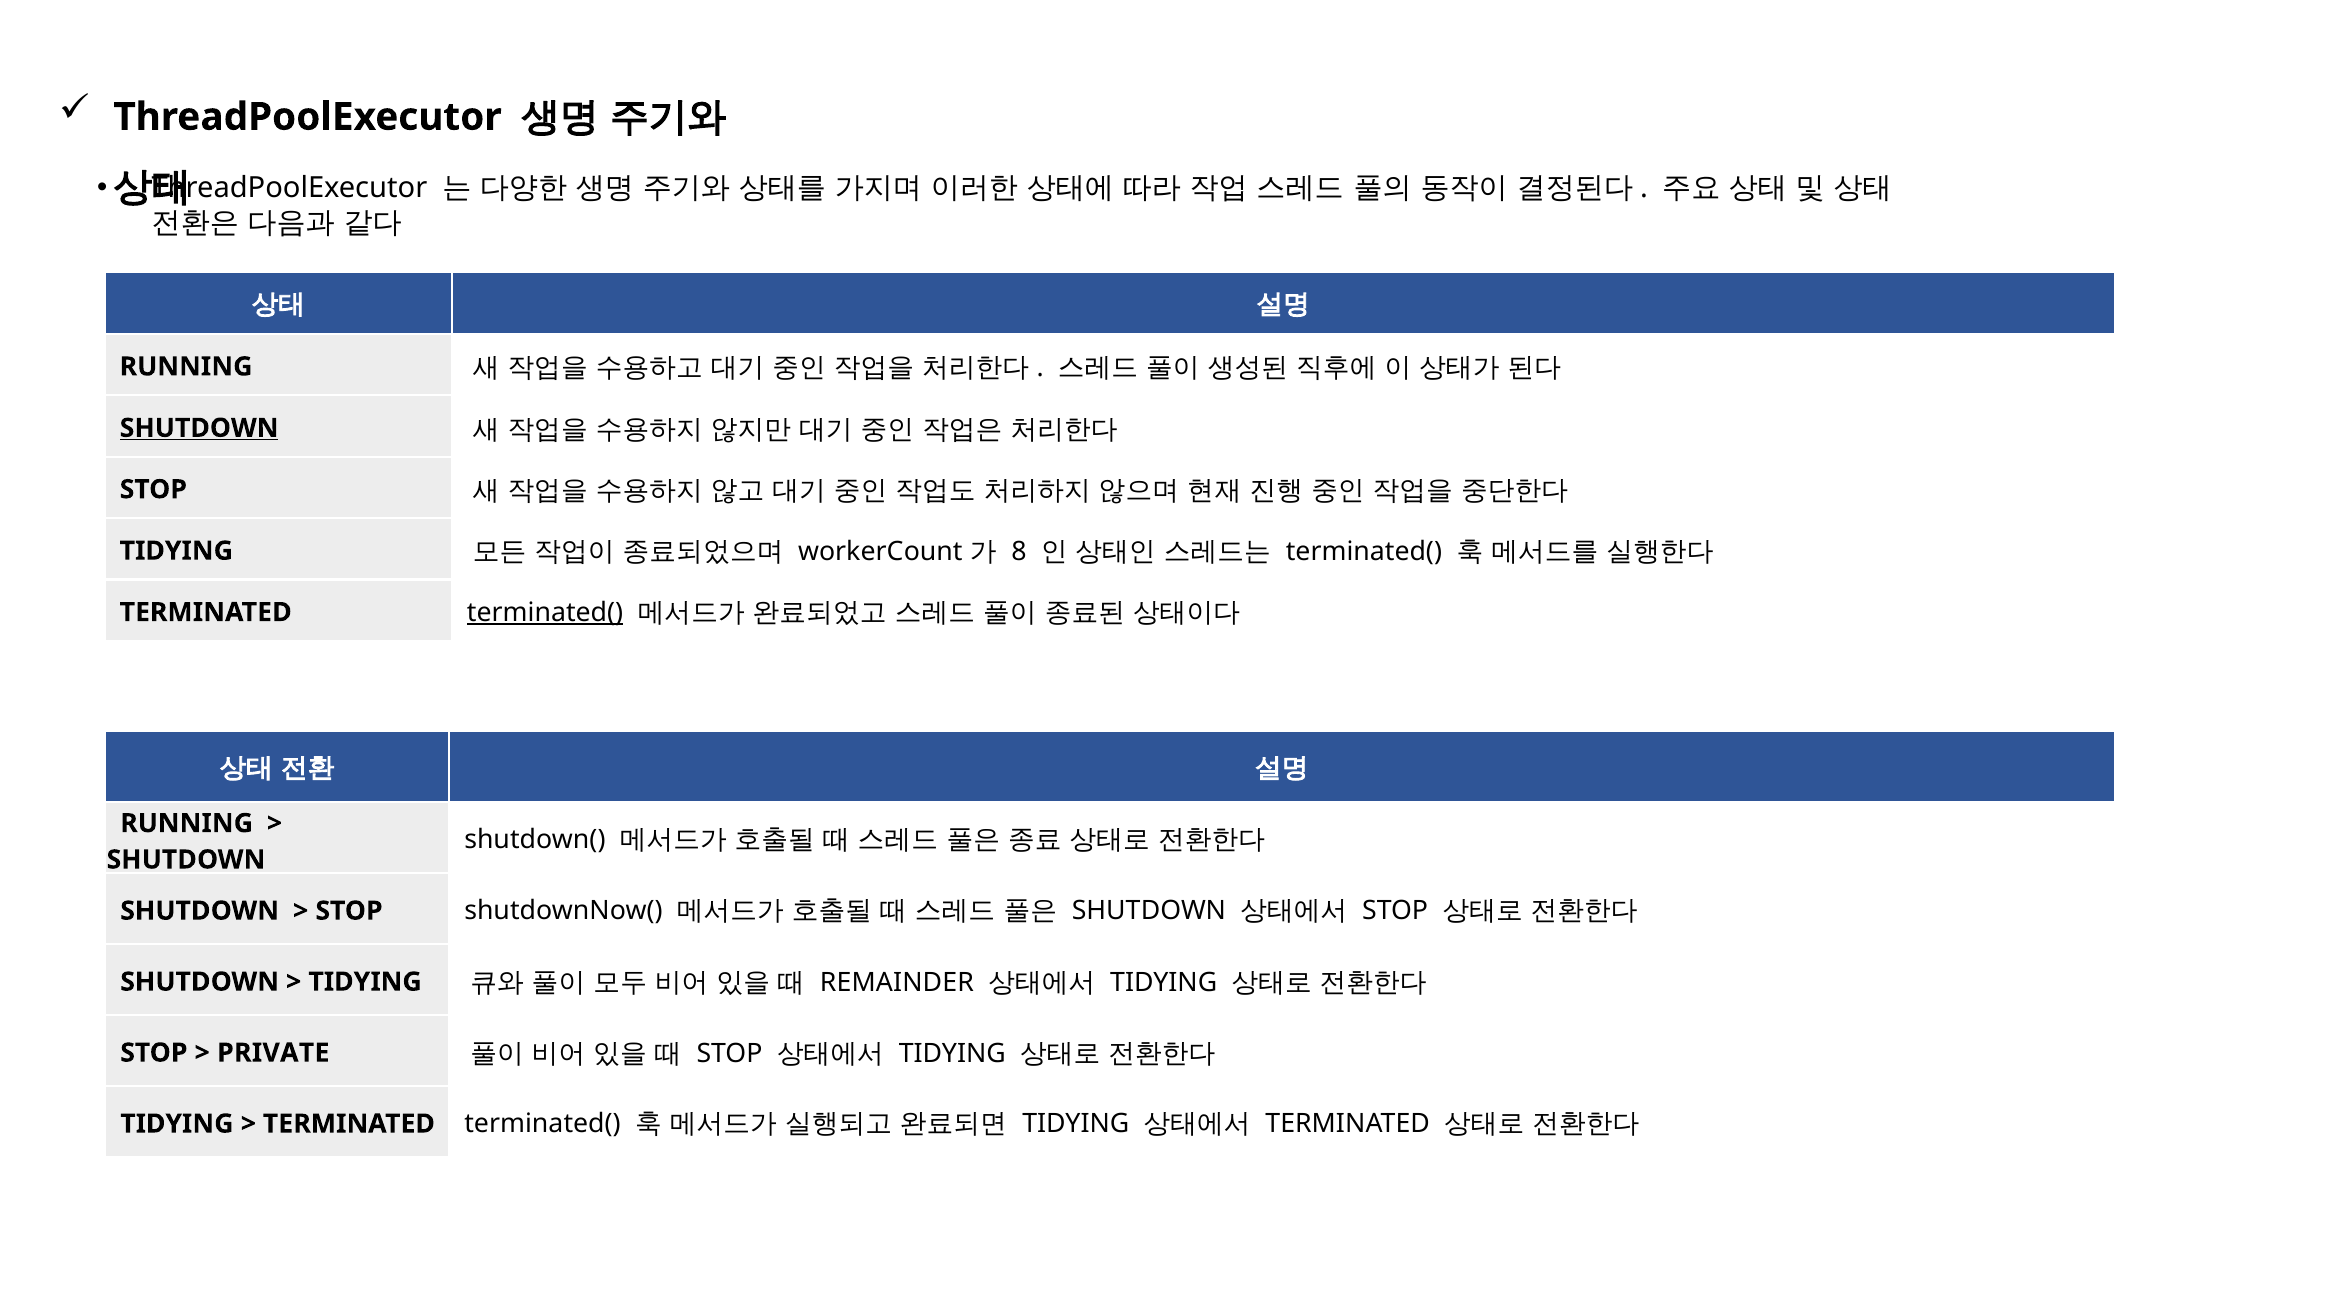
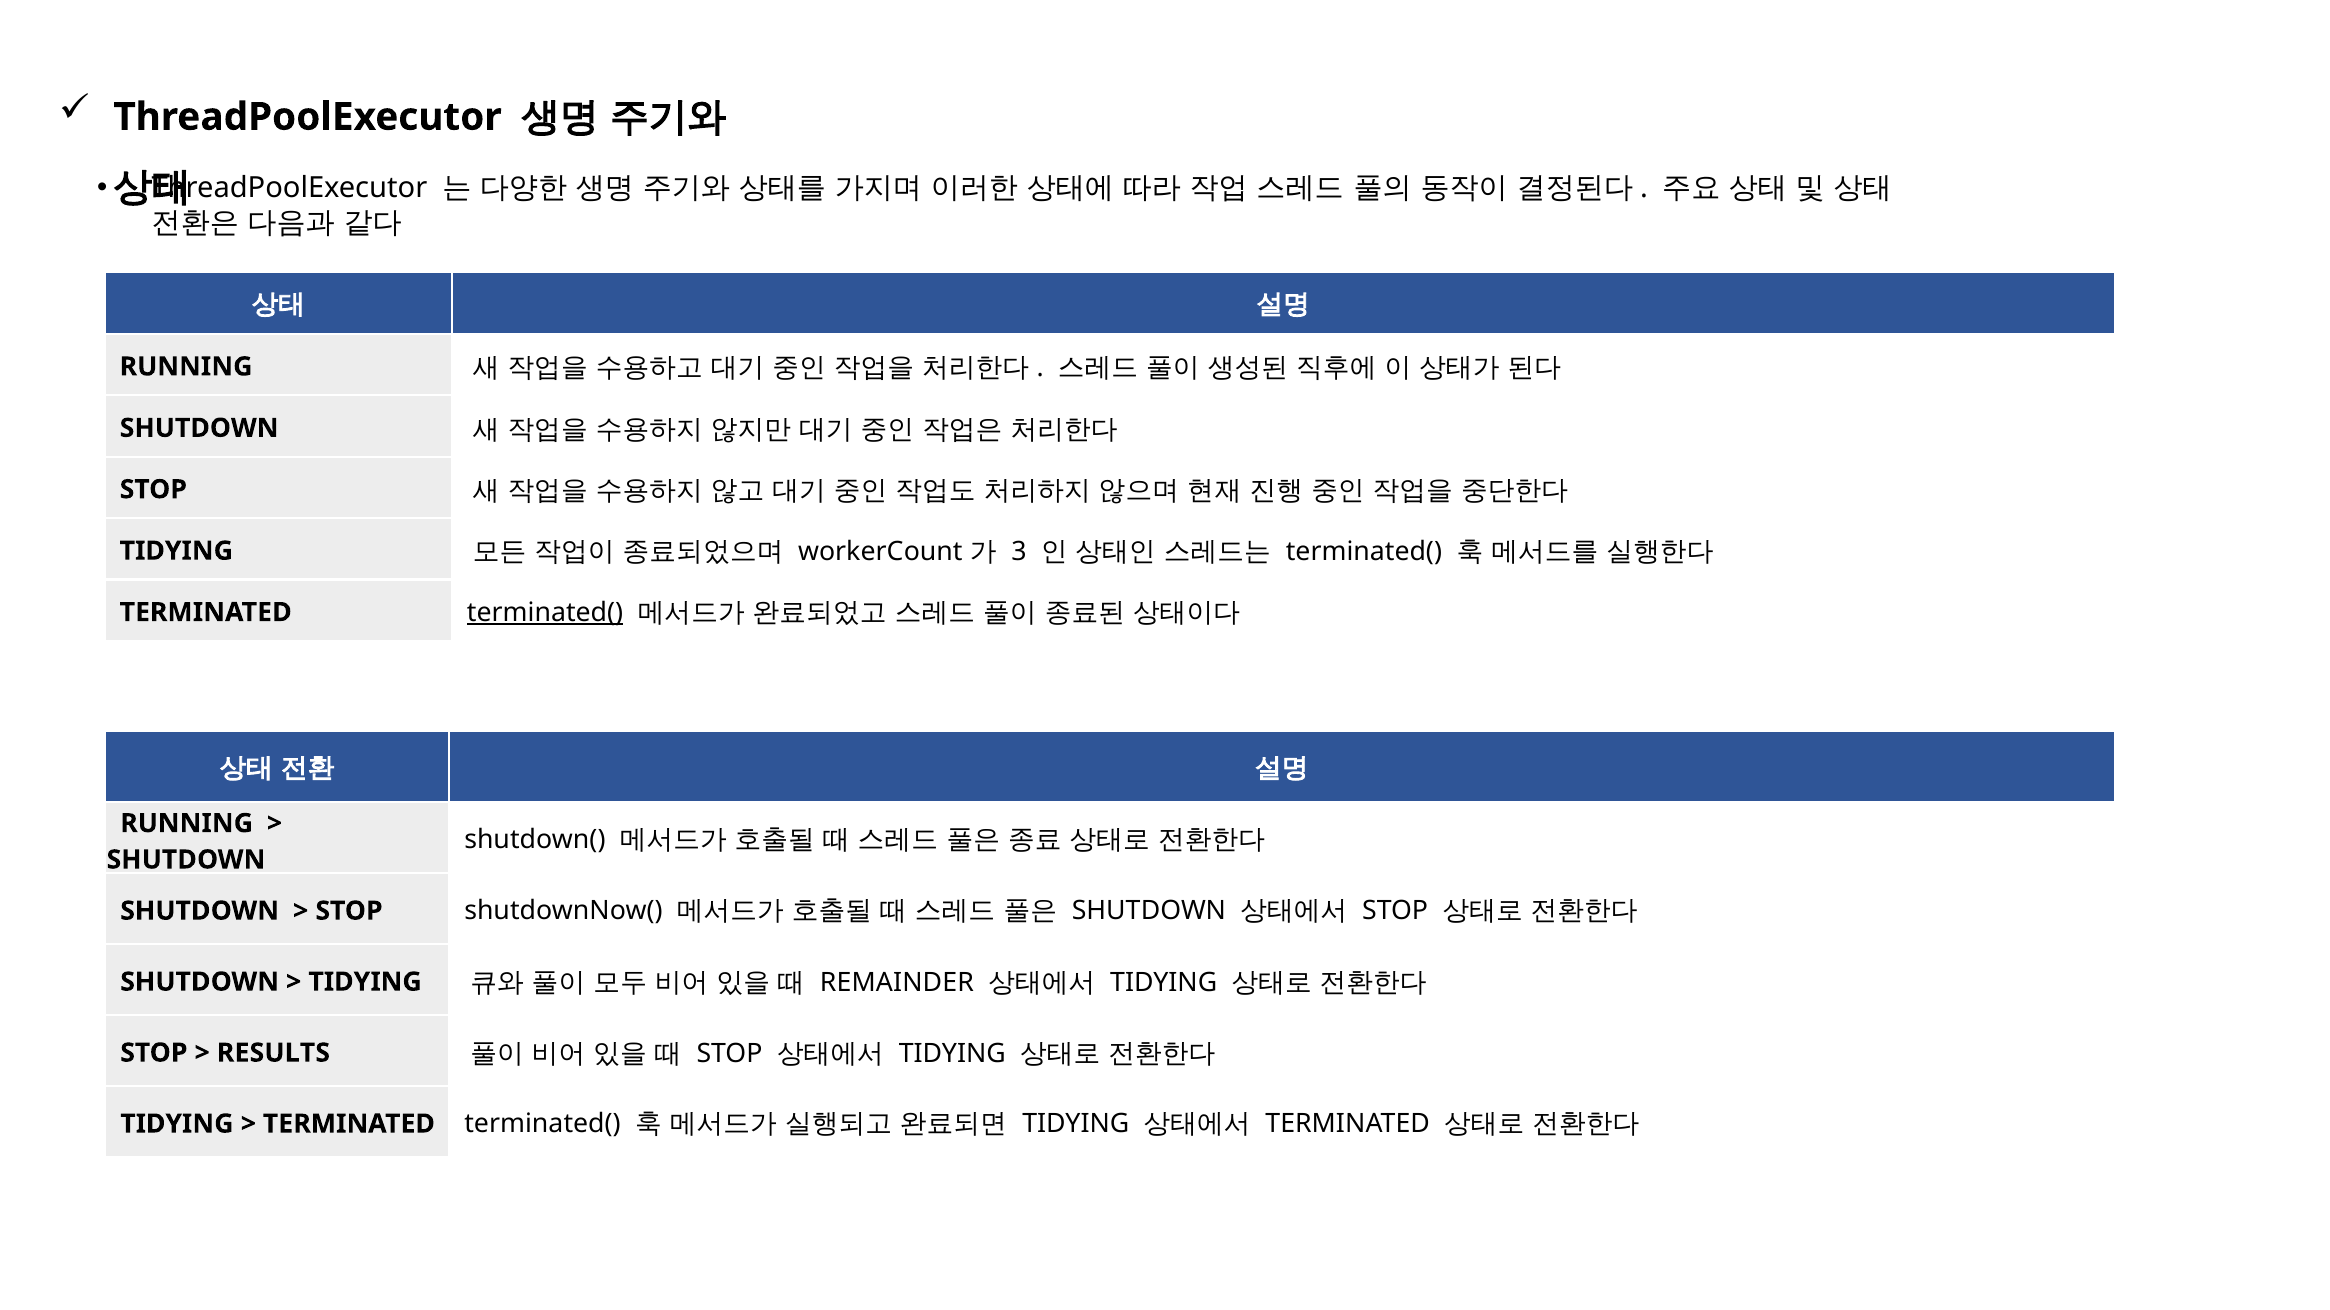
SHUTDOWN at (199, 428) underline: present -> none
8: 8 -> 3
PRIVATE: PRIVATE -> RESULTS
